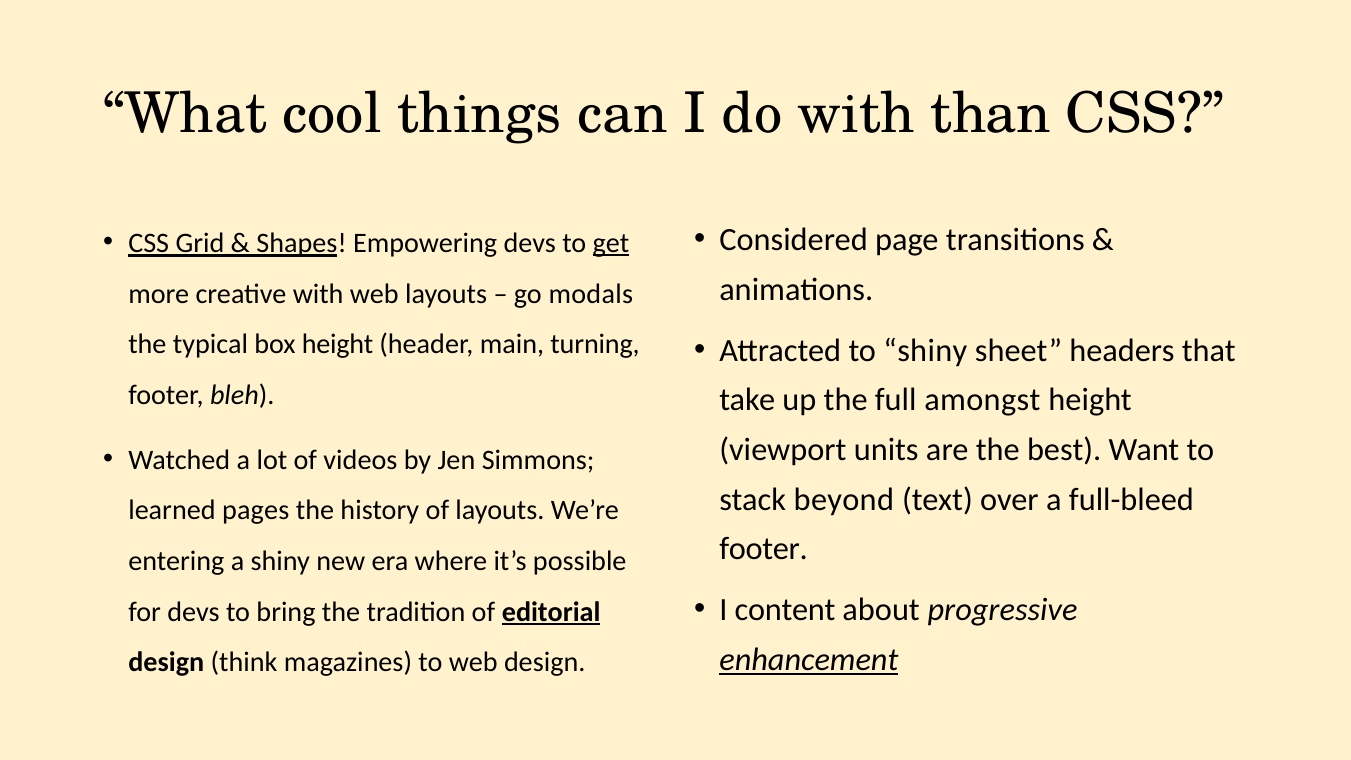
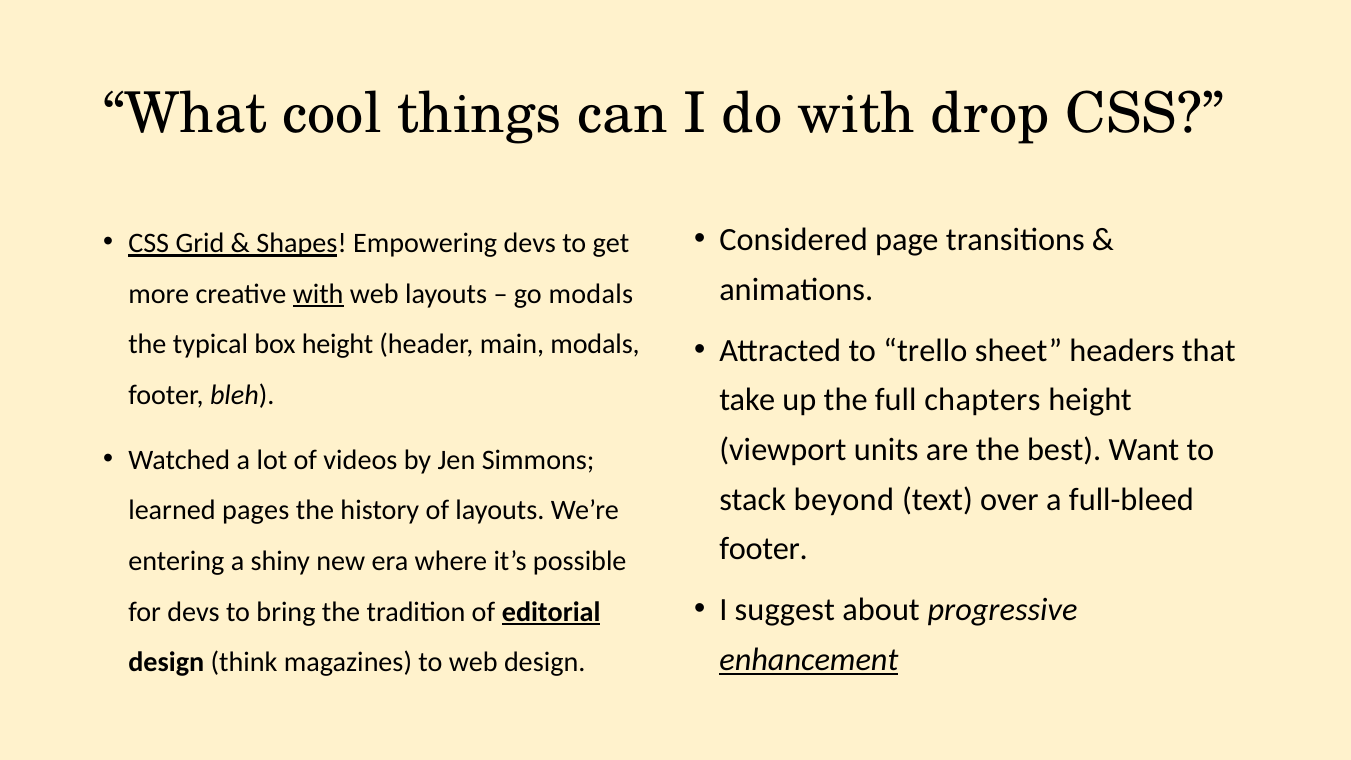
than: than -> drop
get underline: present -> none
with at (318, 294) underline: none -> present
main turning: turning -> modals
to shiny: shiny -> trello
amongst: amongst -> chapters
content: content -> suggest
